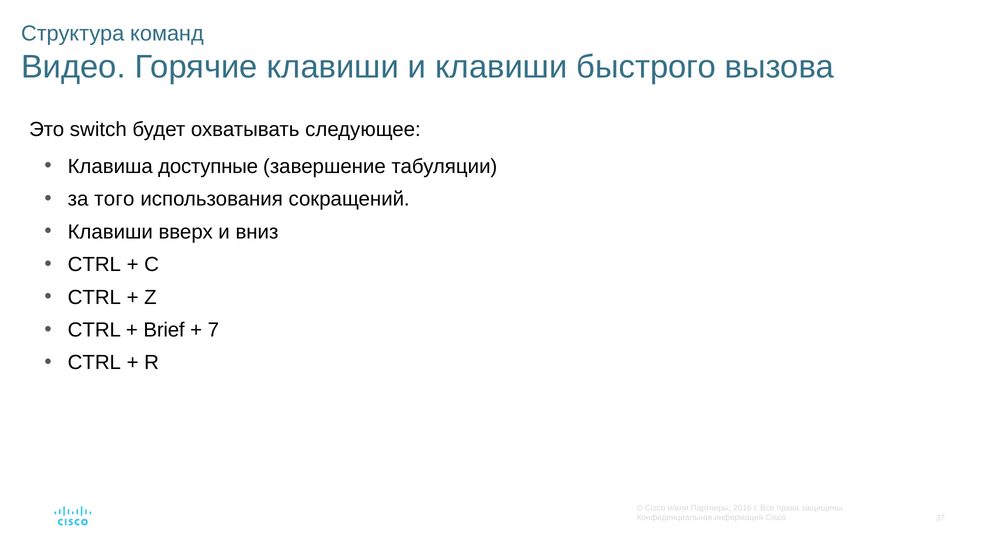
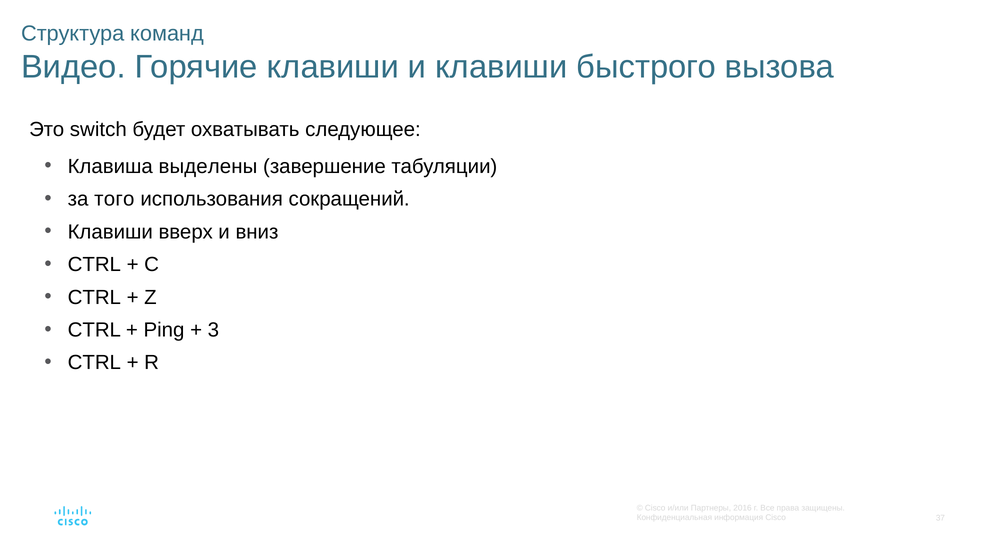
доступные: доступные -> выделены
Brief: Brief -> Ping
7: 7 -> 3
